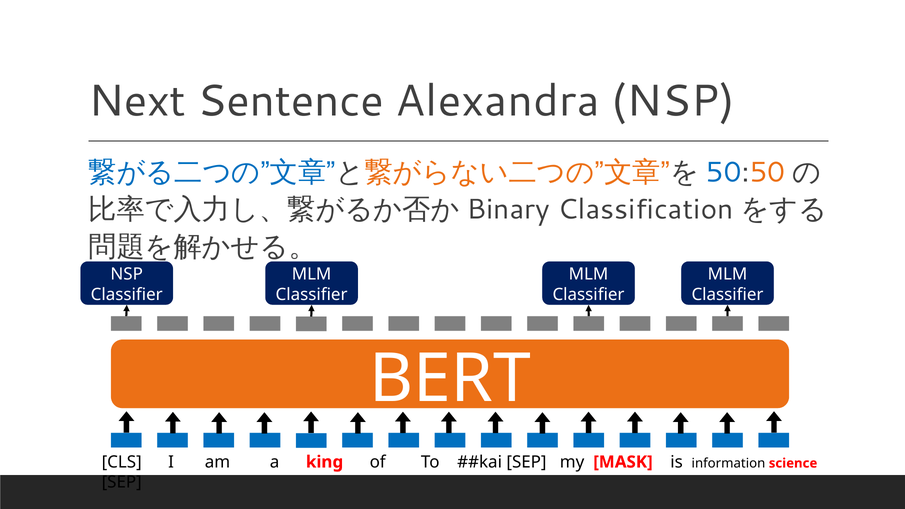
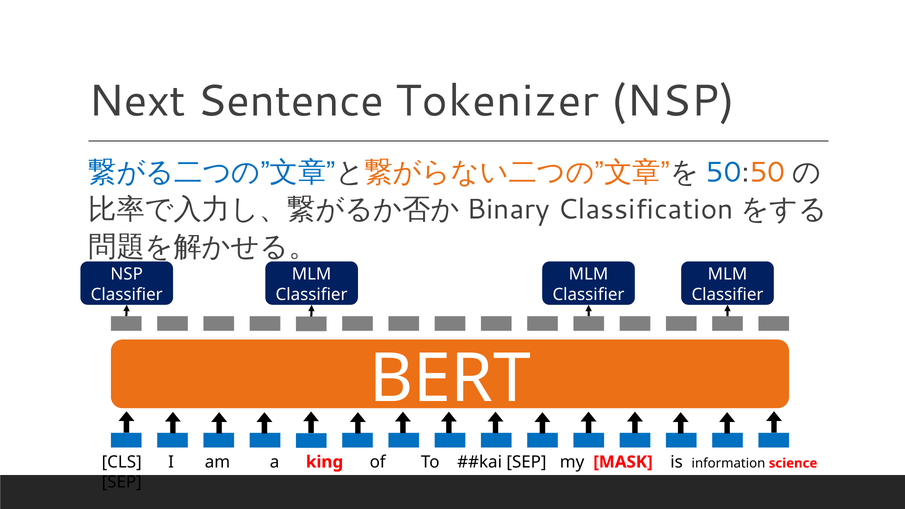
Alexandra: Alexandra -> Tokenizer
